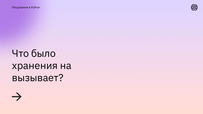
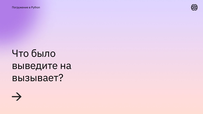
хранения: хранения -> выведите
